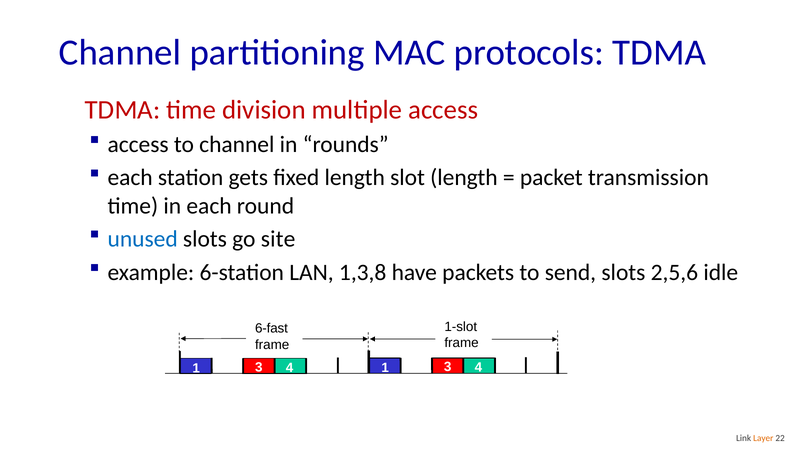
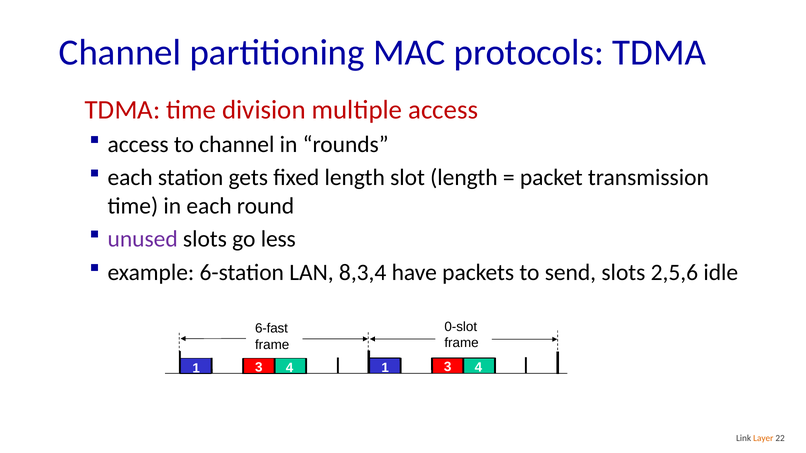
unused colour: blue -> purple
site: site -> less
1,3,8: 1,3,8 -> 8,3,4
1-slot: 1-slot -> 0-slot
